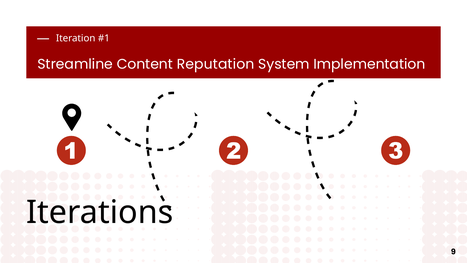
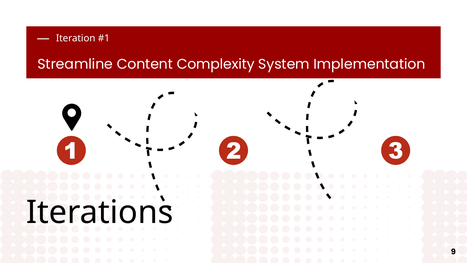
Reputation: Reputation -> Complexity
